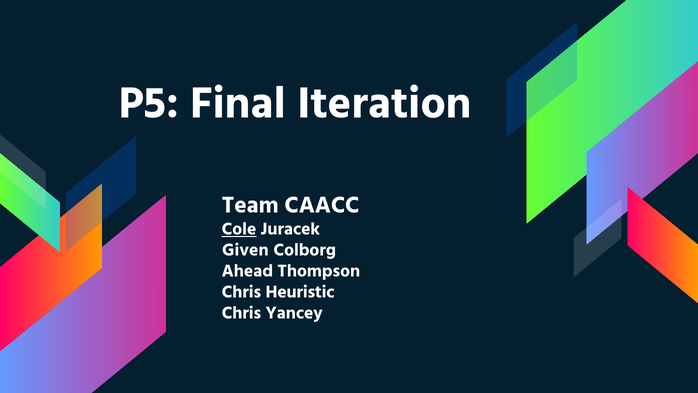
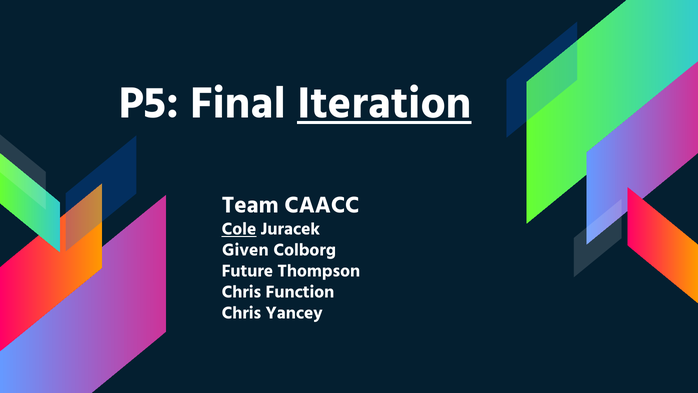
Iteration underline: none -> present
Ahead: Ahead -> Future
Heuristic: Heuristic -> Function
